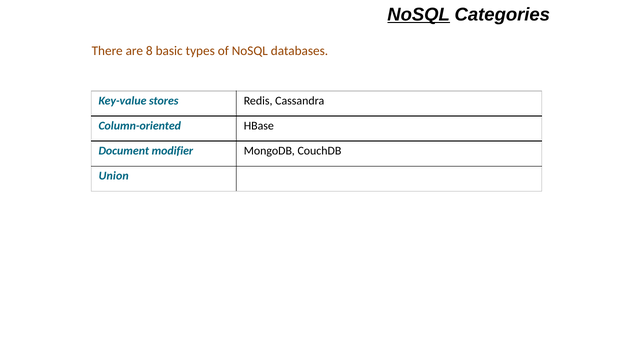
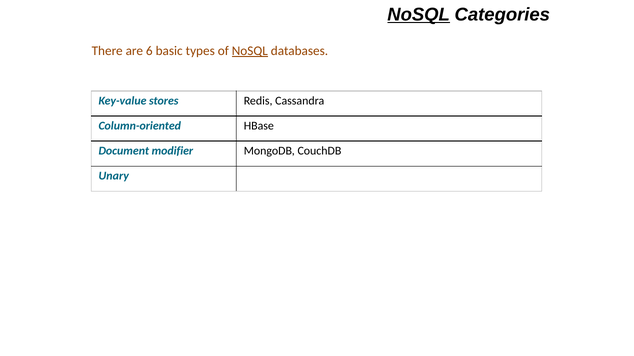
8: 8 -> 6
NoSQL at (250, 51) underline: none -> present
Union: Union -> Unary
